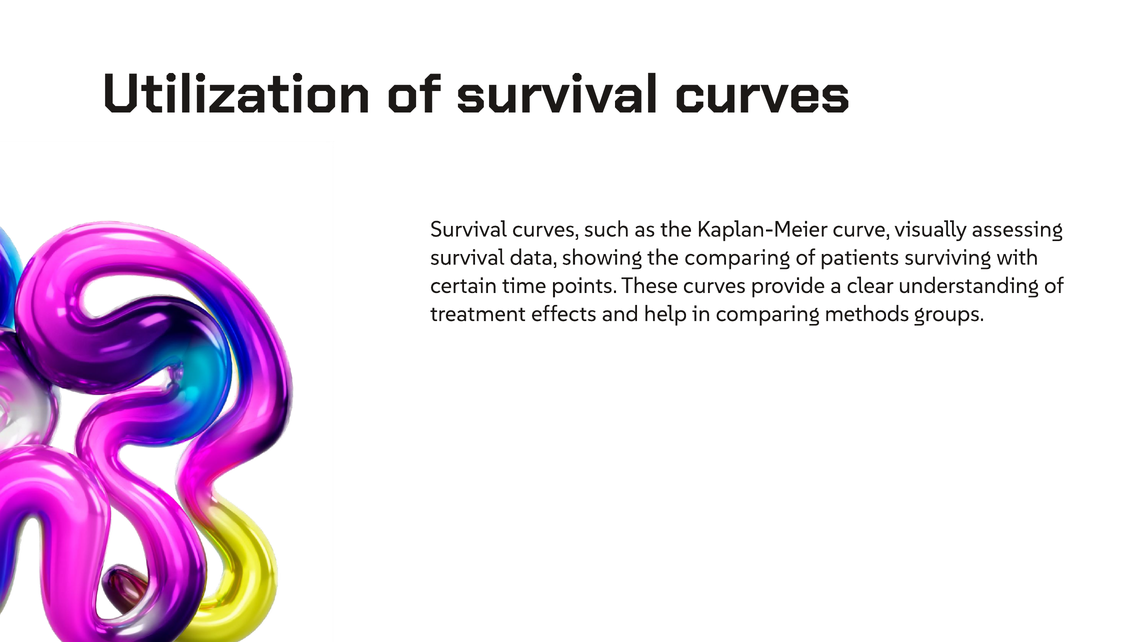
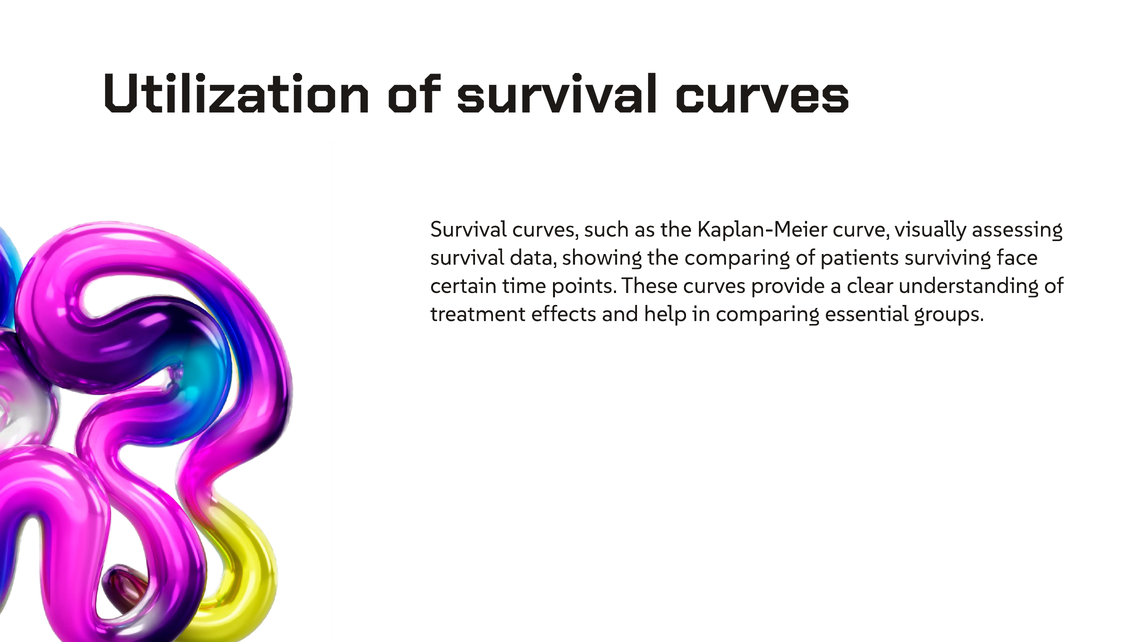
with: with -> face
methods: methods -> essential
